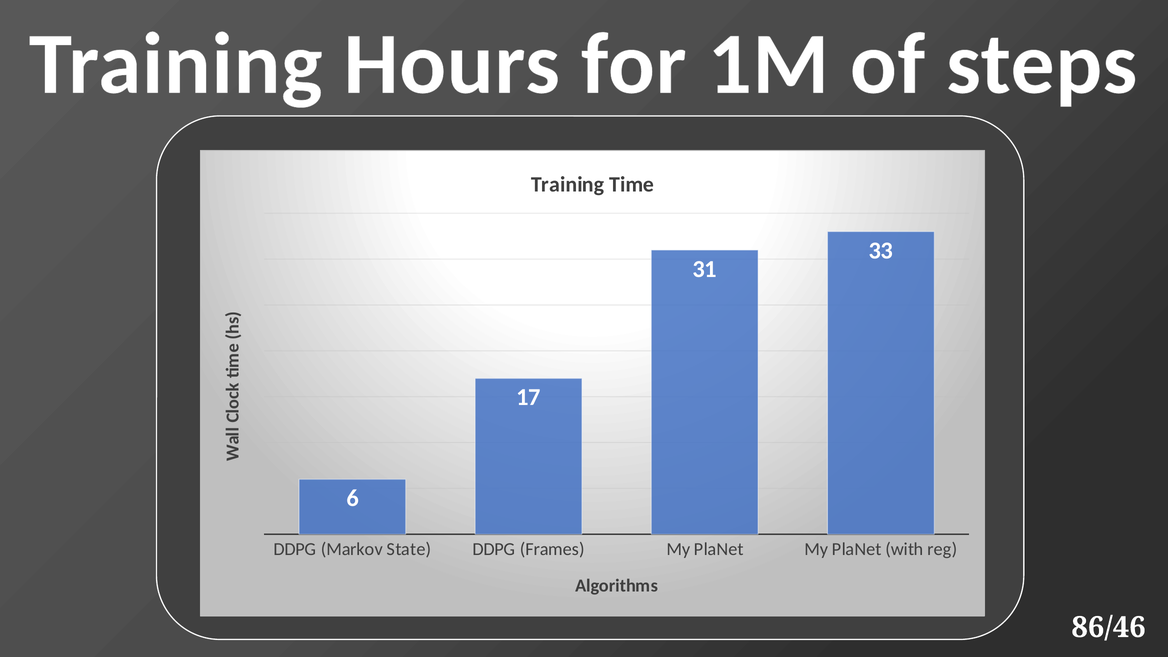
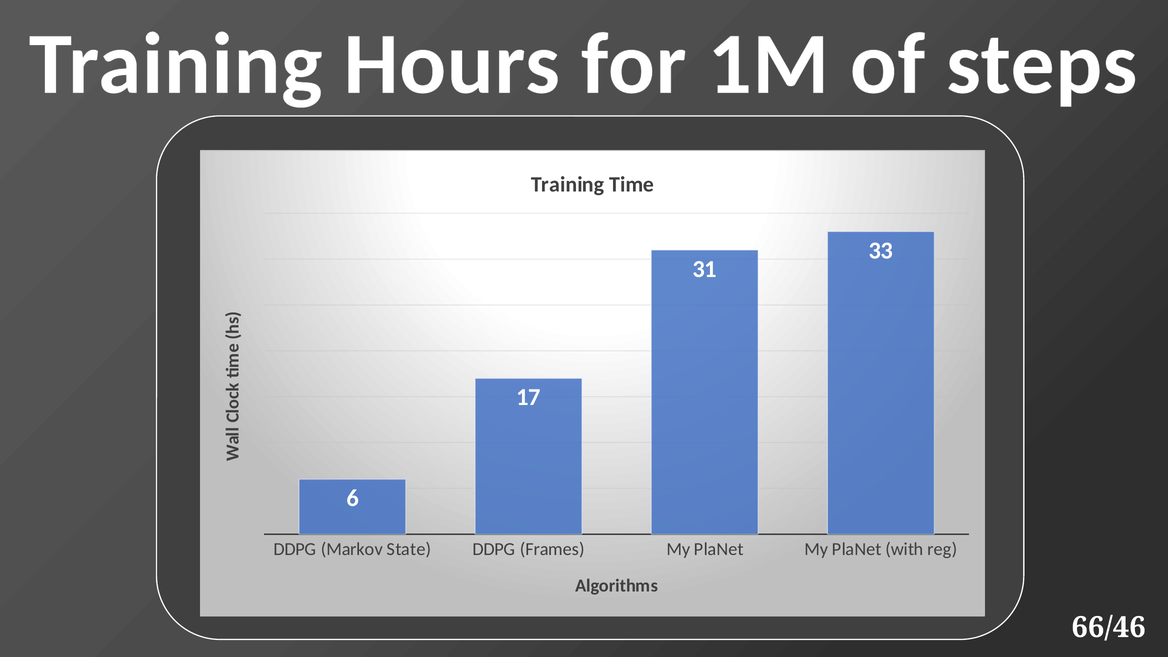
86/46: 86/46 -> 66/46
